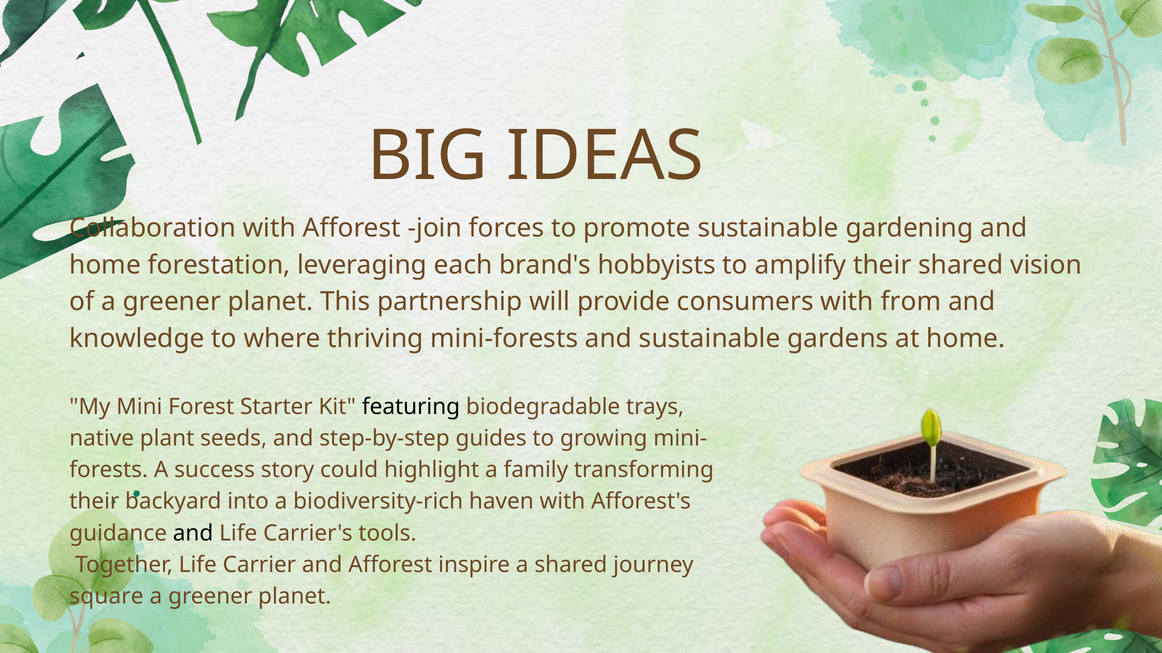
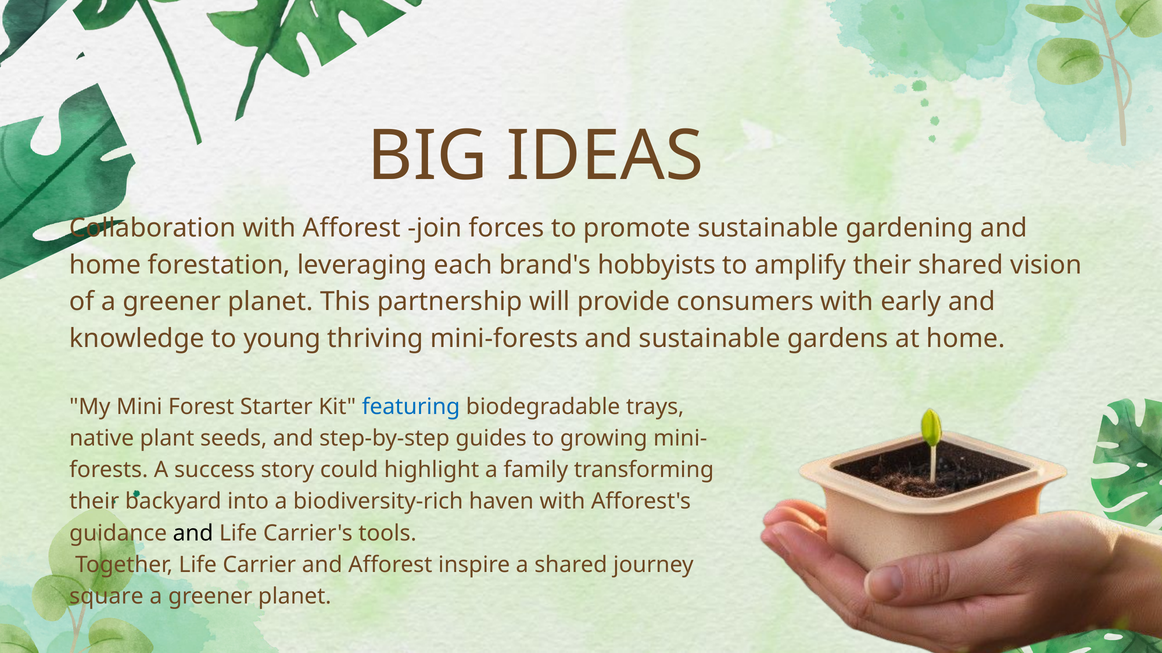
from: from -> early
where: where -> young
featuring colour: black -> blue
